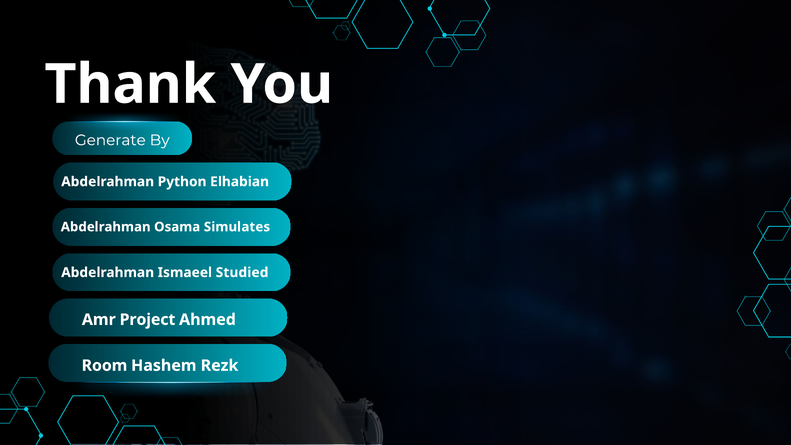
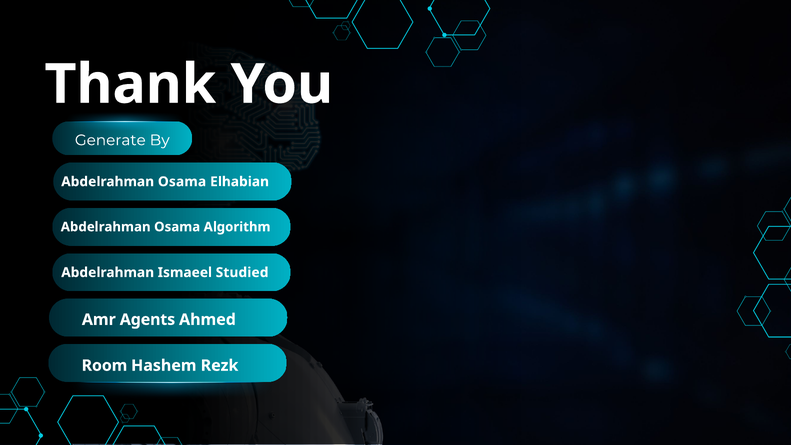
Python at (182, 182): Python -> Osama
Simulates: Simulates -> Algorithm
Project: Project -> Agents
